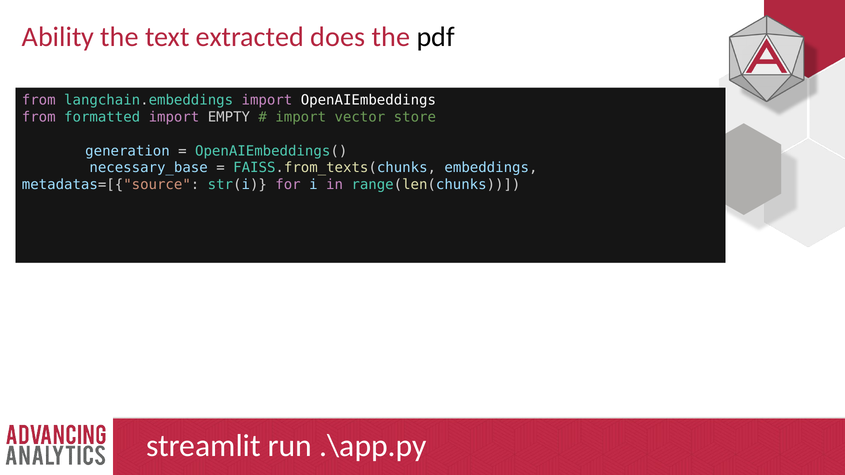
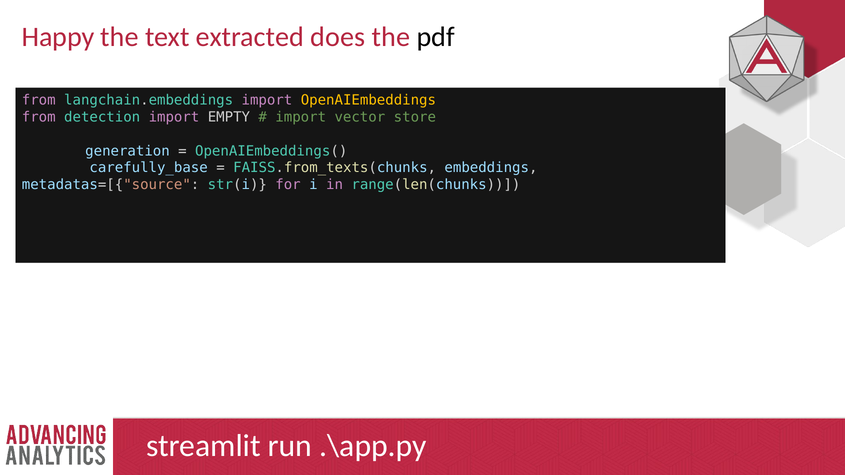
Ability: Ability -> Happy
OpenAIEmbeddings colour: white -> yellow
formatted: formatted -> detection
necessary_base: necessary_base -> carefully_base
